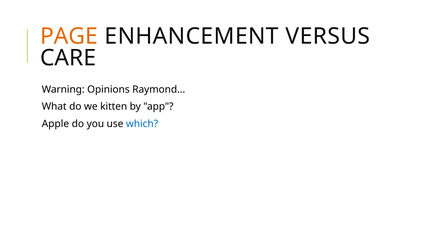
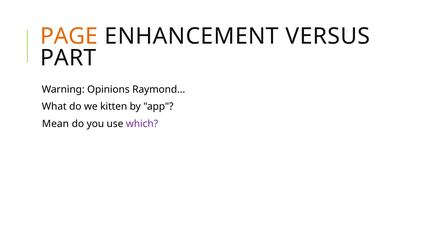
CARE: CARE -> PART
Apple: Apple -> Mean
which colour: blue -> purple
